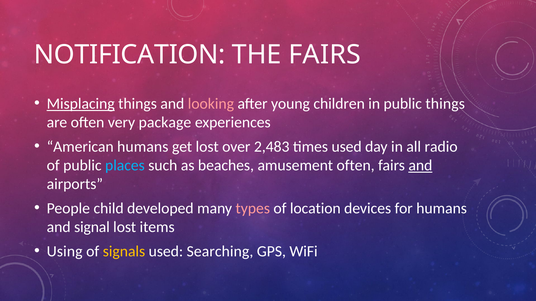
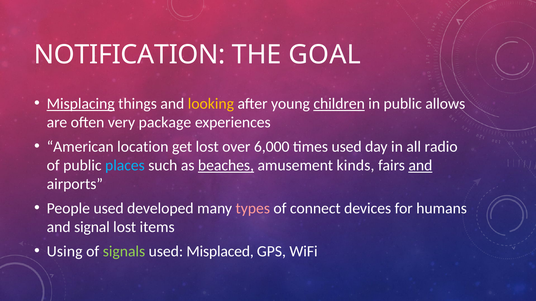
THE FAIRS: FAIRS -> GOAL
looking colour: pink -> yellow
children underline: none -> present
public things: things -> allows
American humans: humans -> location
2,483: 2,483 -> 6,000
beaches underline: none -> present
amusement often: often -> kinds
People child: child -> used
location: location -> connect
signals colour: yellow -> light green
Searching: Searching -> Misplaced
